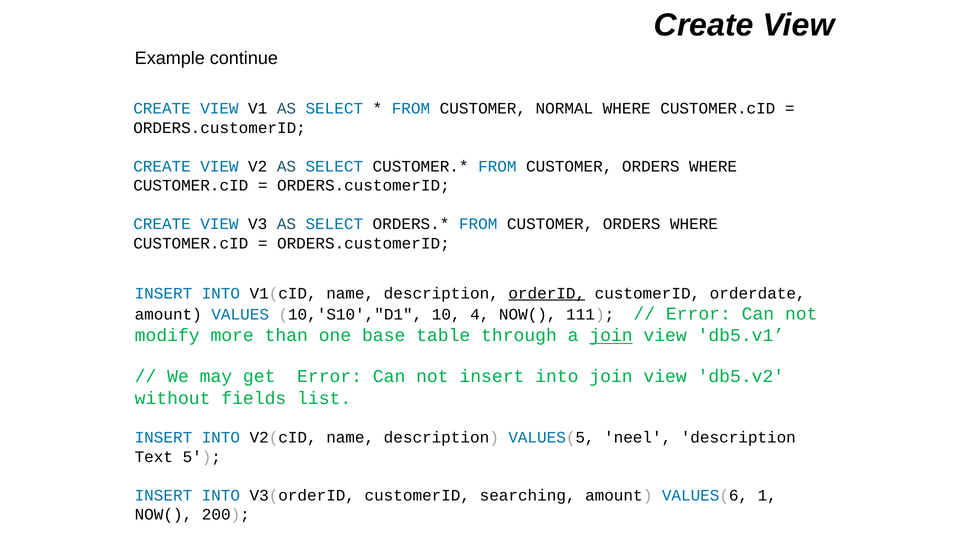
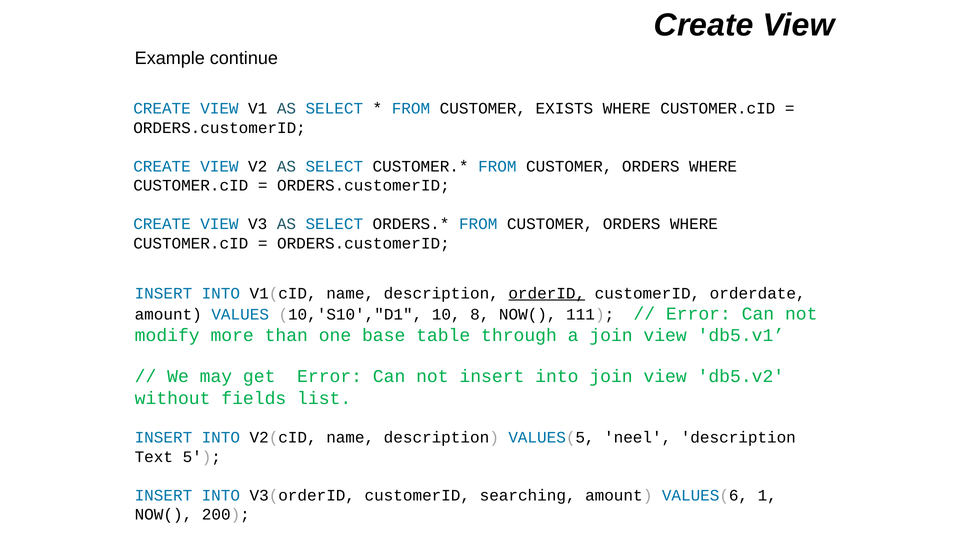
NORMAL: NORMAL -> EXISTS
4: 4 -> 8
join at (611, 336) underline: present -> none
